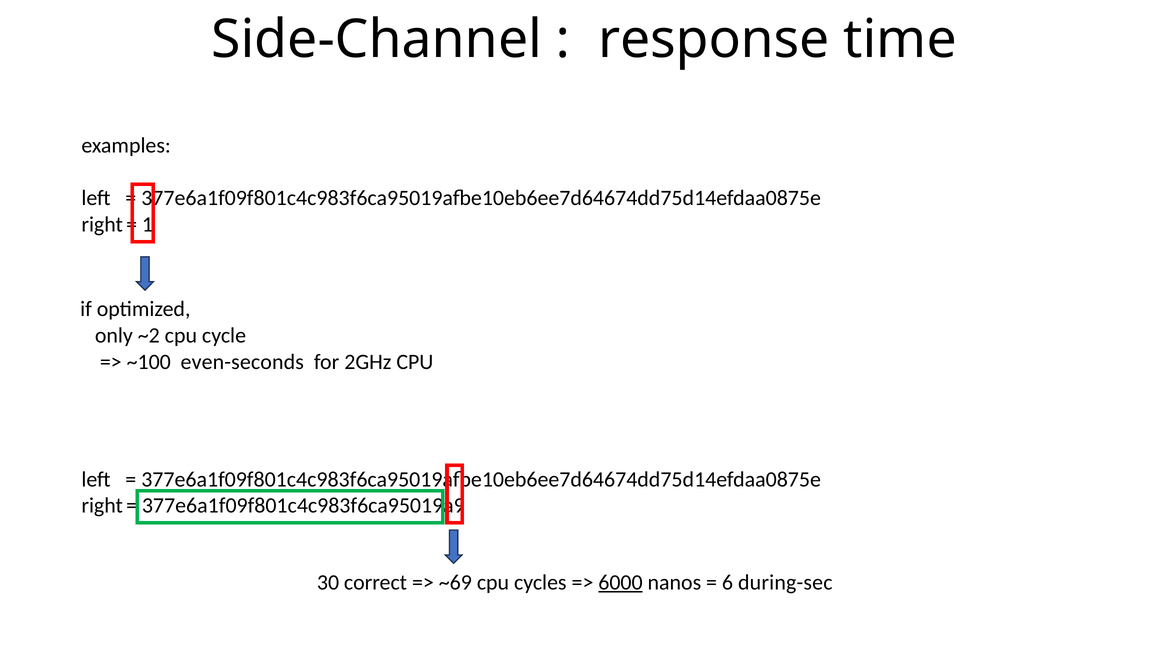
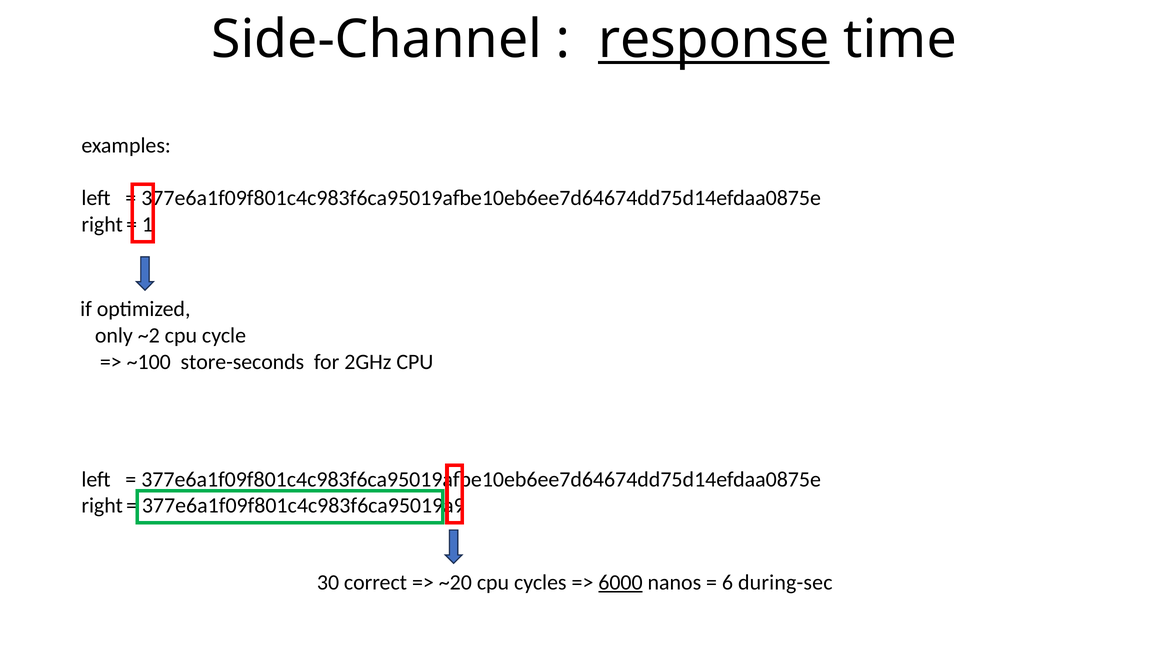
response underline: none -> present
even-seconds: even-seconds -> store-seconds
~69: ~69 -> ~20
